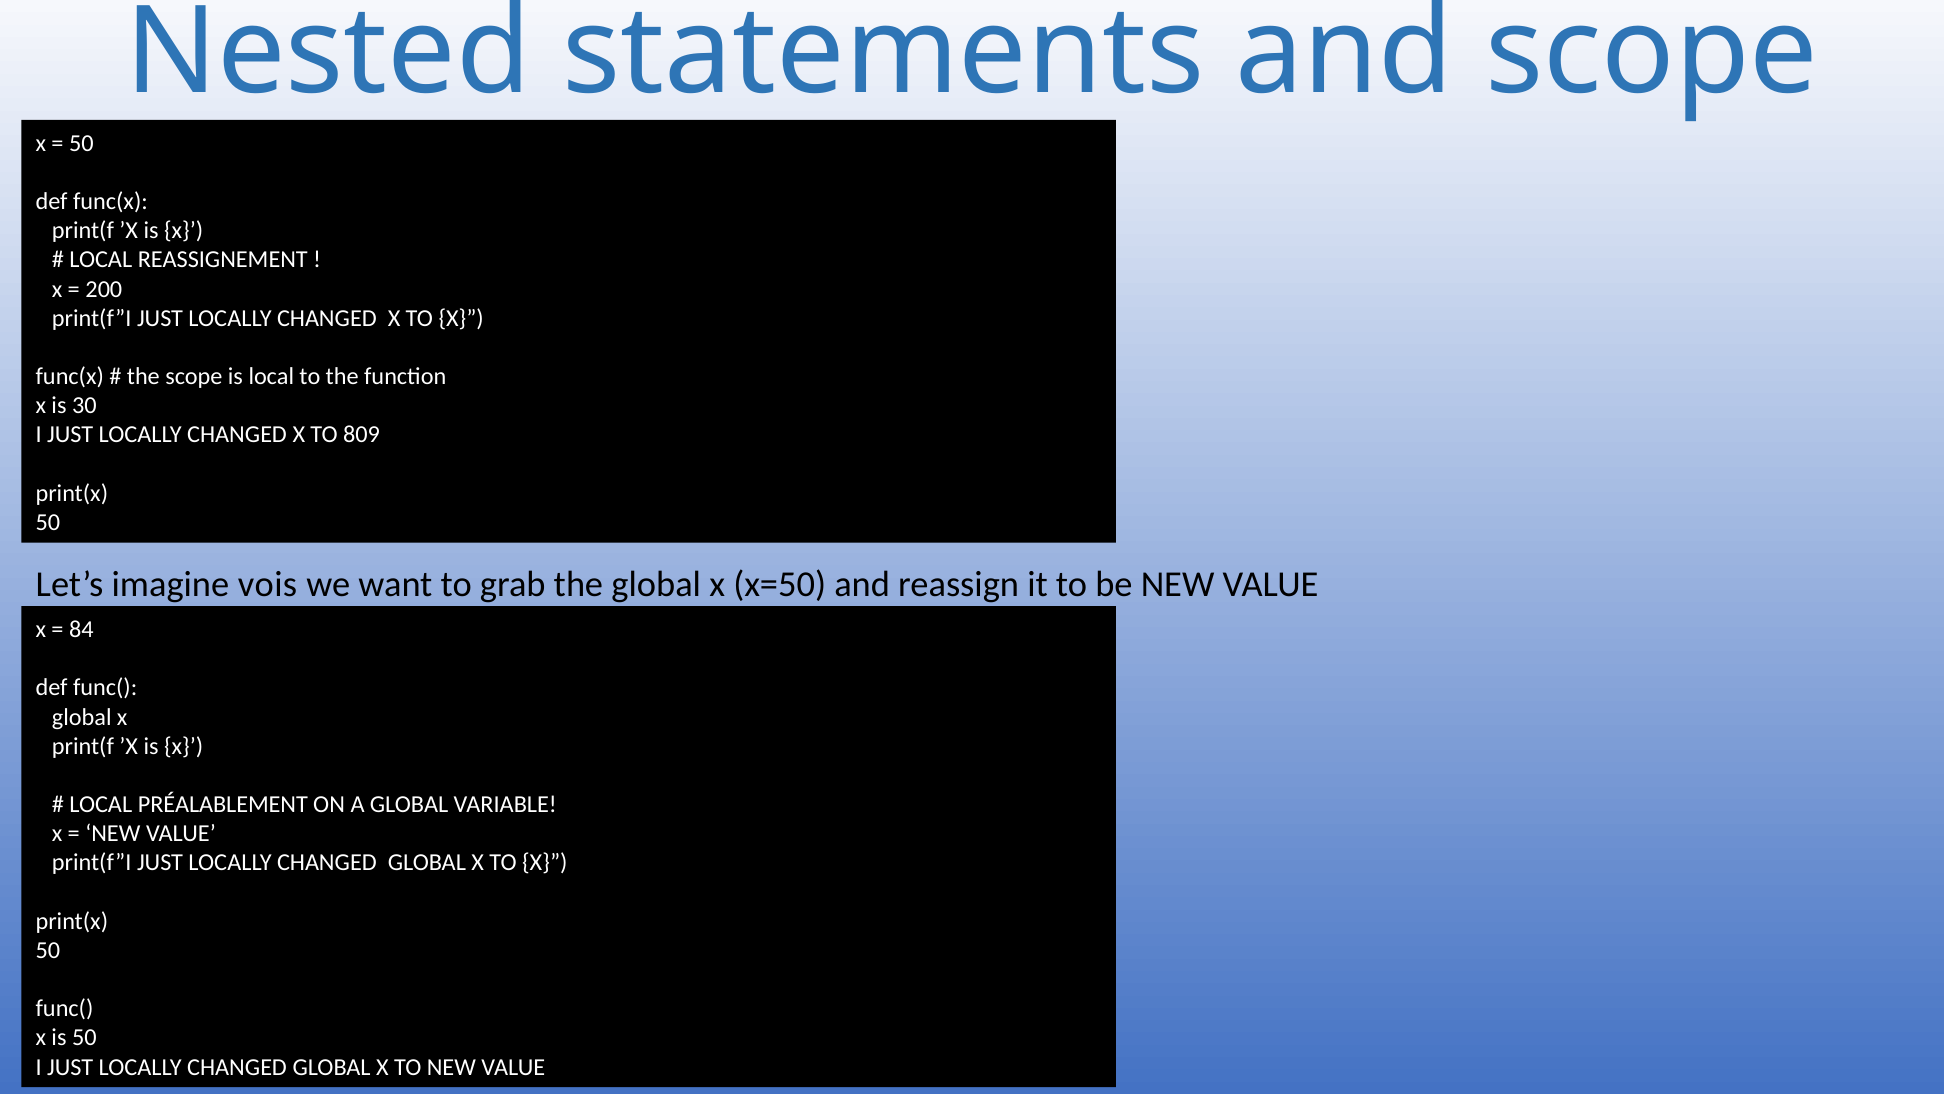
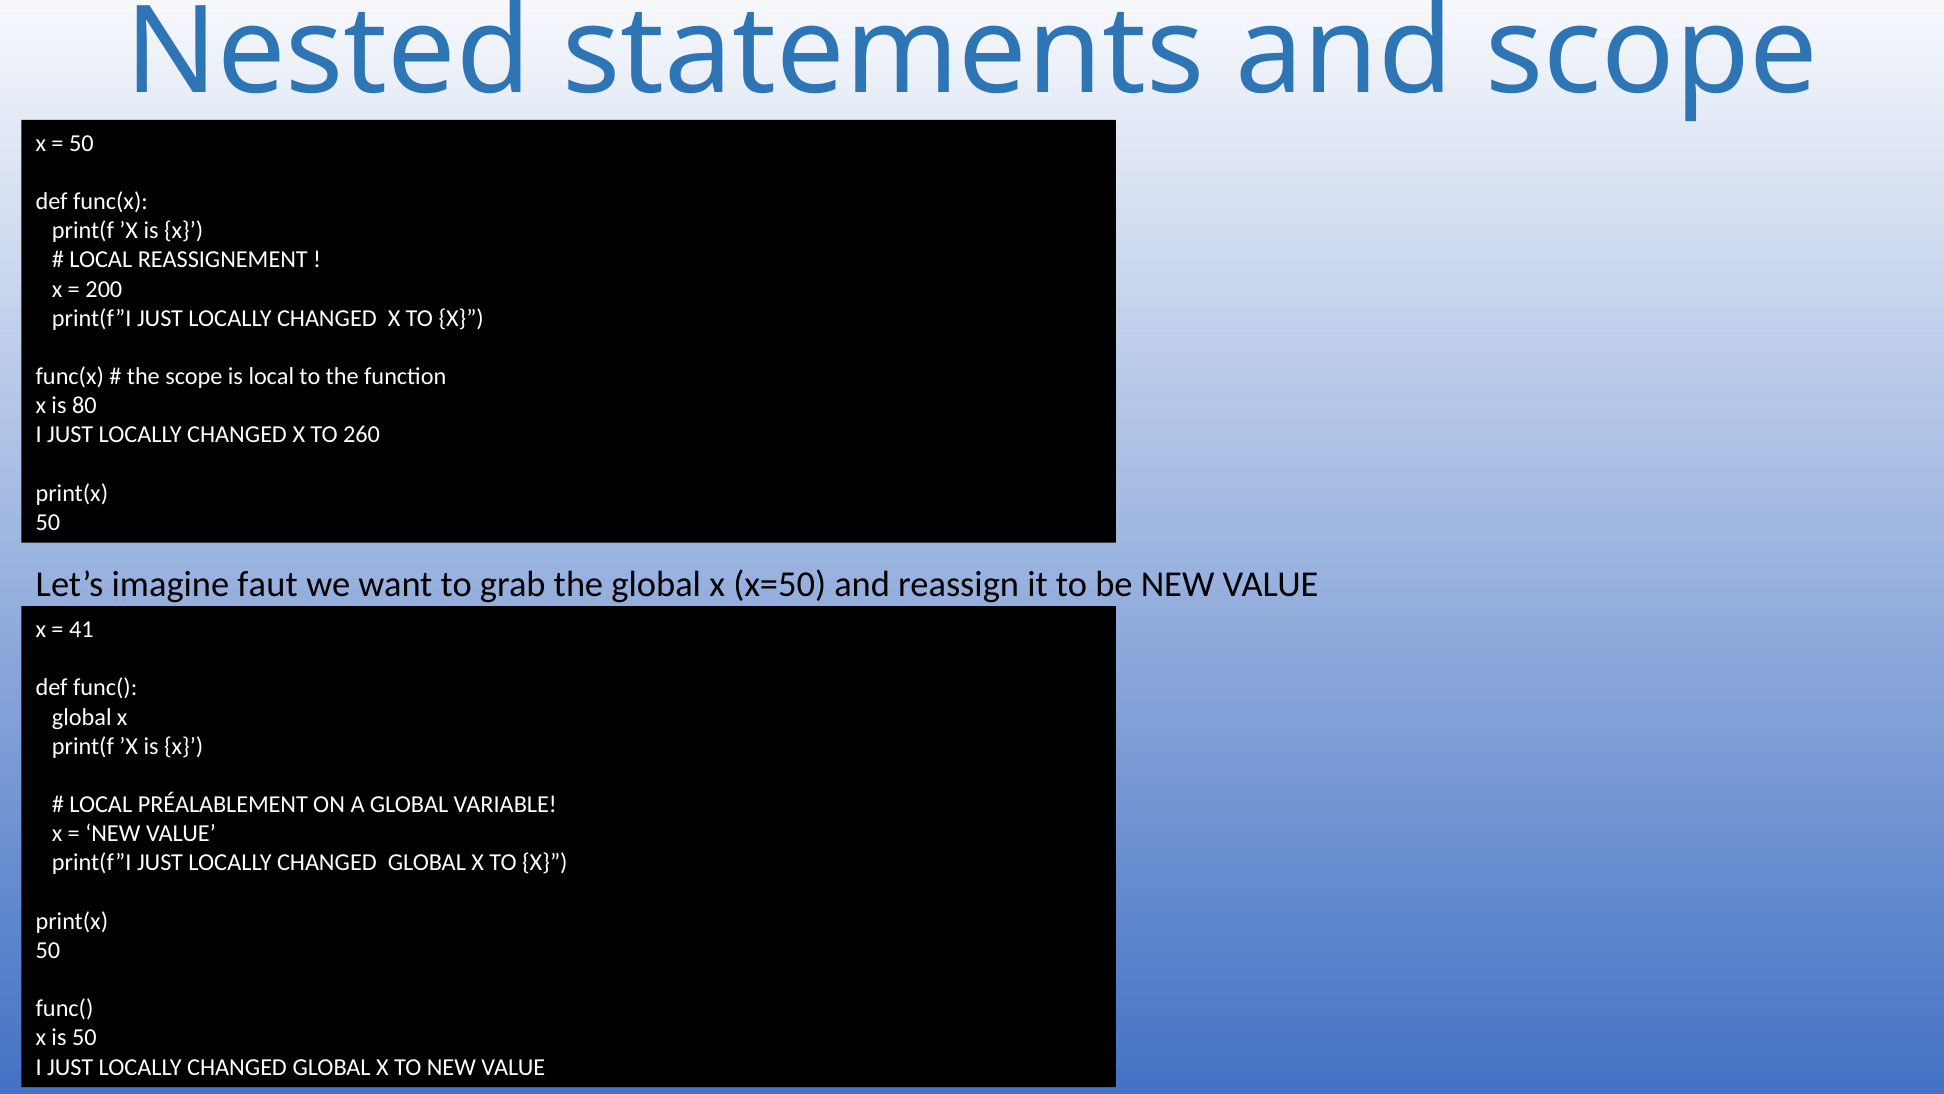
30: 30 -> 80
809: 809 -> 260
vois: vois -> faut
84: 84 -> 41
